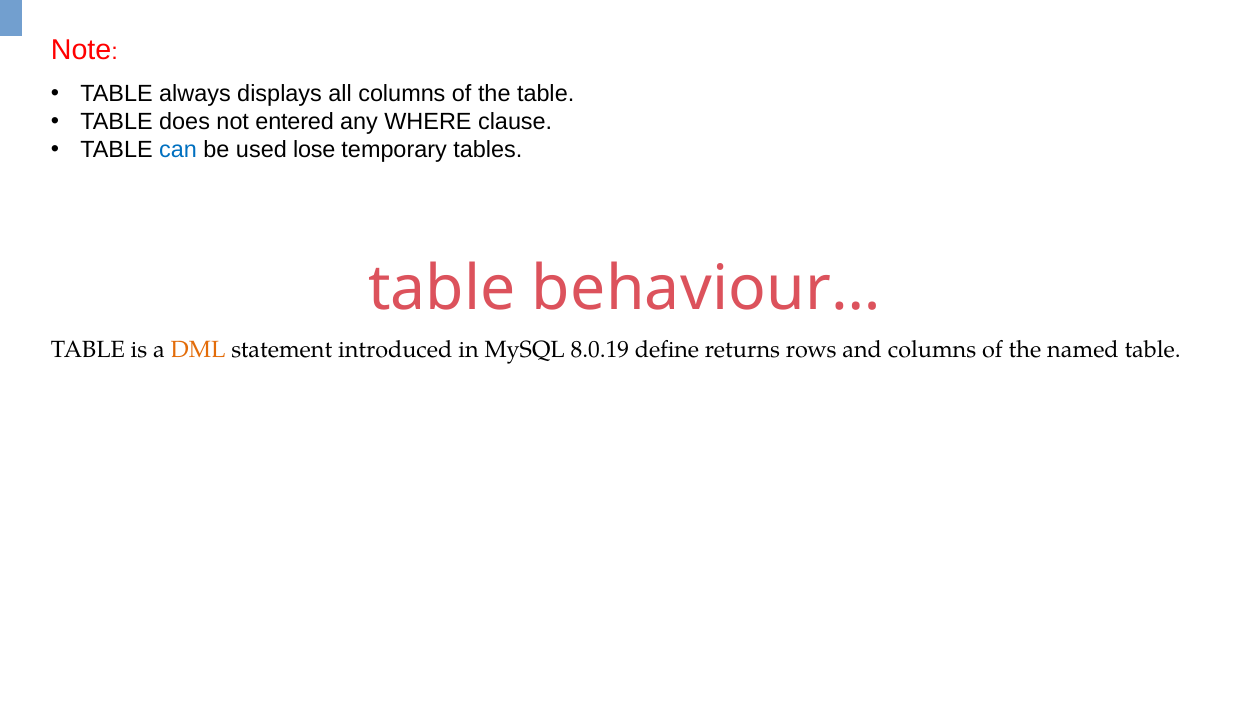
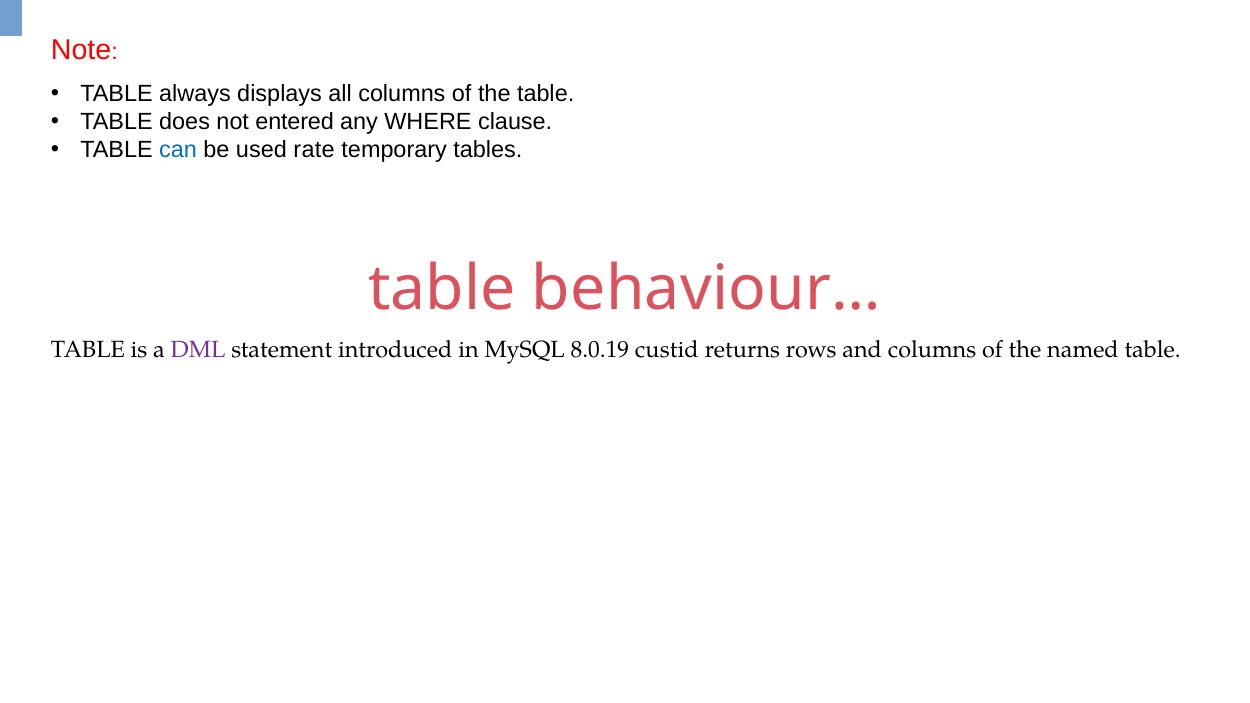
lose: lose -> rate
DML colour: orange -> purple
define: define -> custid
